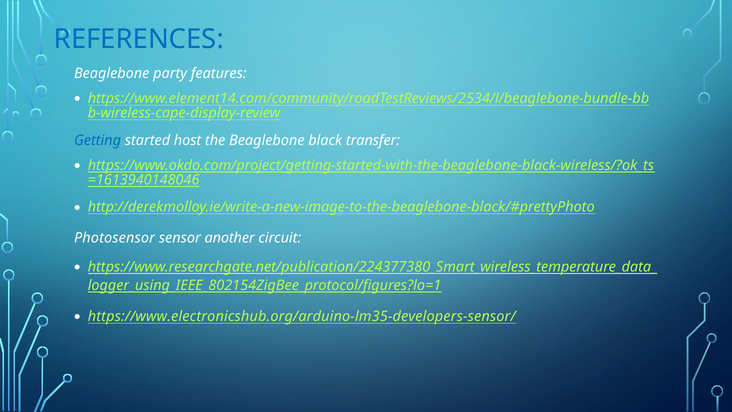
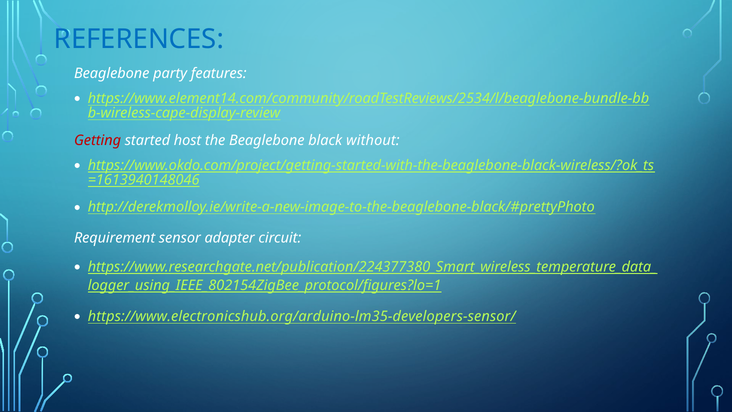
Getting colour: blue -> red
transfer: transfer -> without
Photosensor: Photosensor -> Requirement
another: another -> adapter
